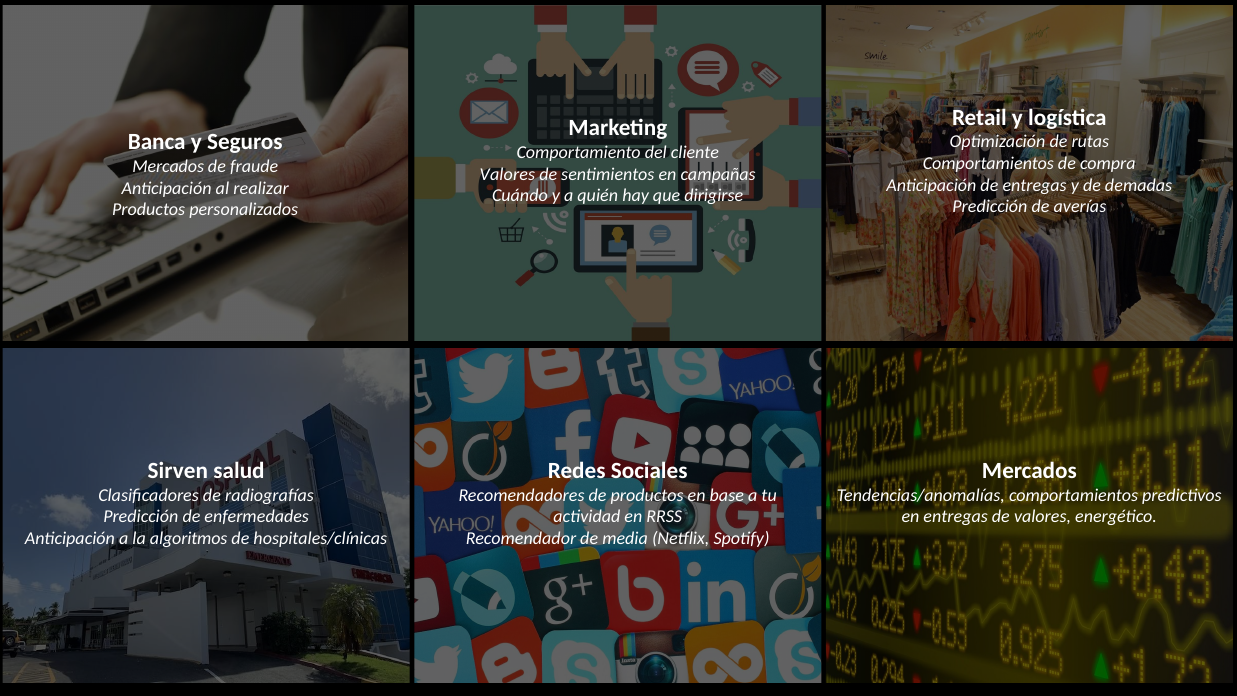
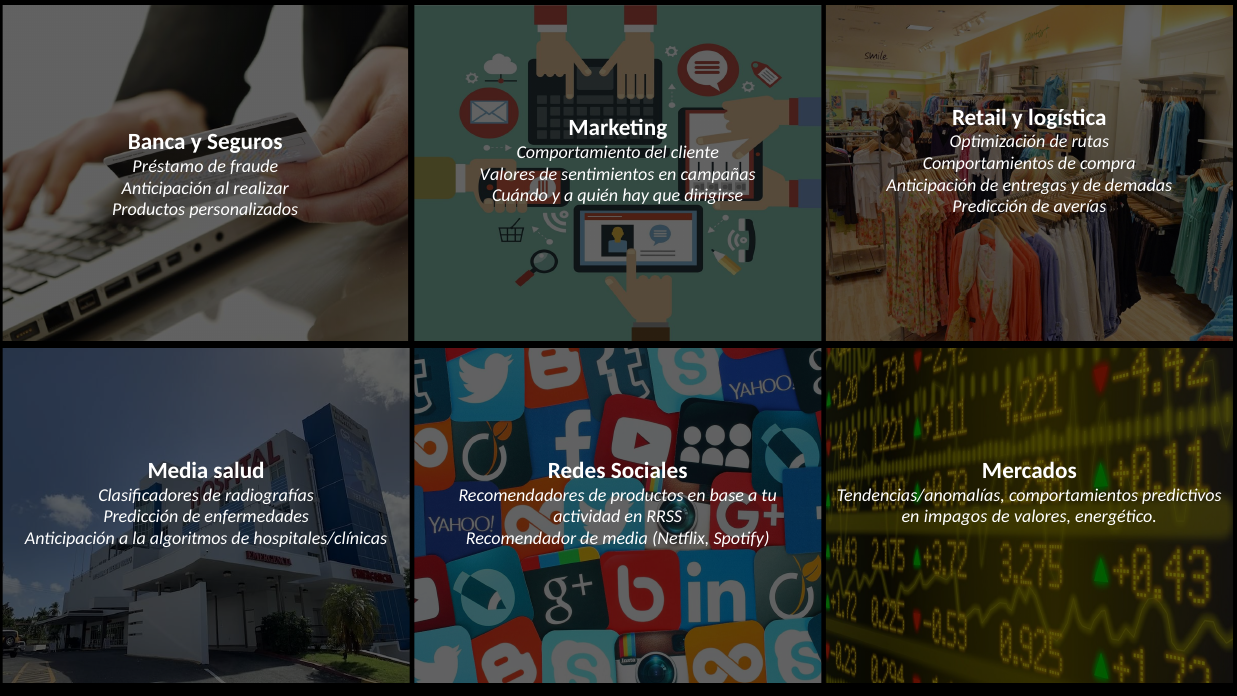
Mercados at (168, 167): Mercados -> Préstamo
Sirven at (178, 471): Sirven -> Media
en entregas: entregas -> impagos
